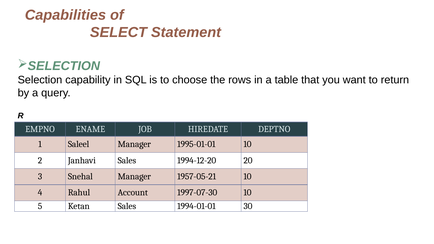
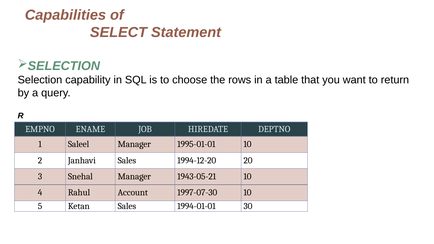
1957-05-21: 1957-05-21 -> 1943-05-21
